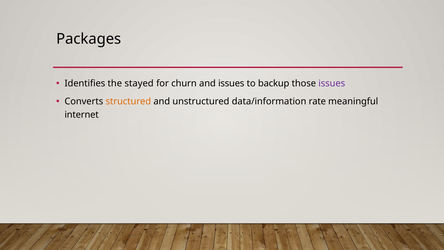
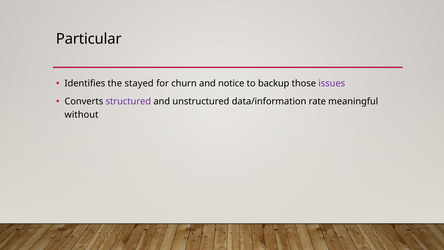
Packages: Packages -> Particular
and issues: issues -> notice
structured colour: orange -> purple
internet: internet -> without
